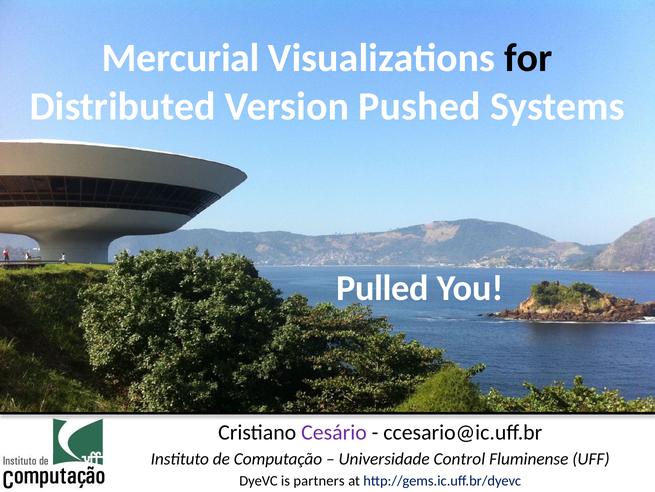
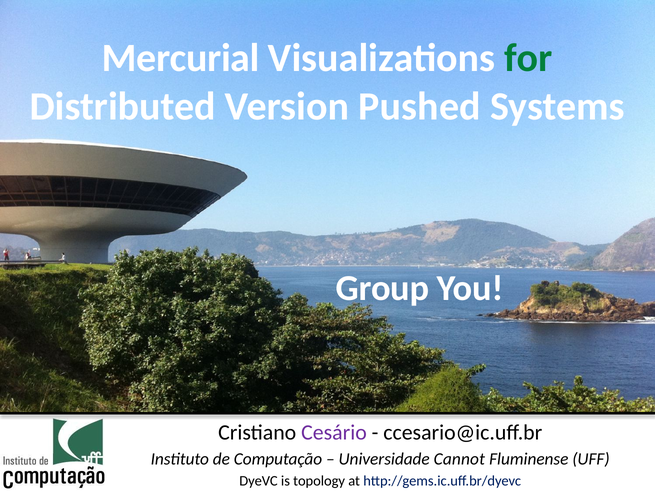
for colour: black -> green
Pulled: Pulled -> Group
Control: Control -> Cannot
partners: partners -> topology
